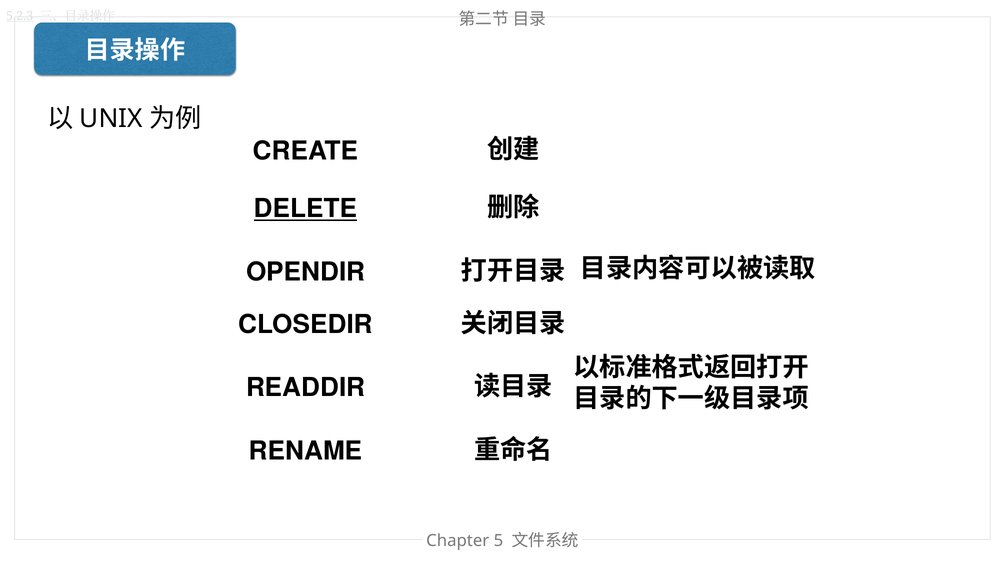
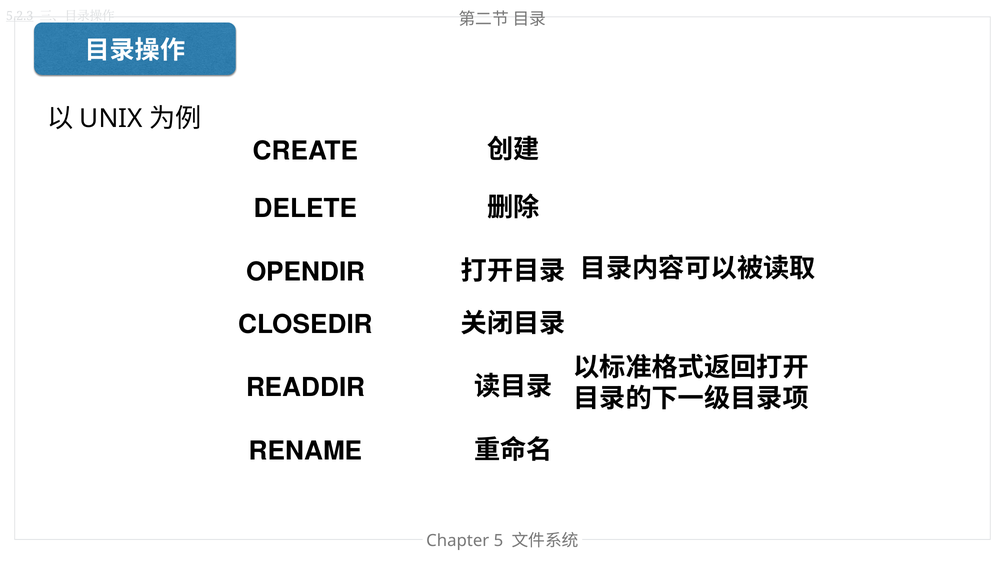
DELETE underline: present -> none
